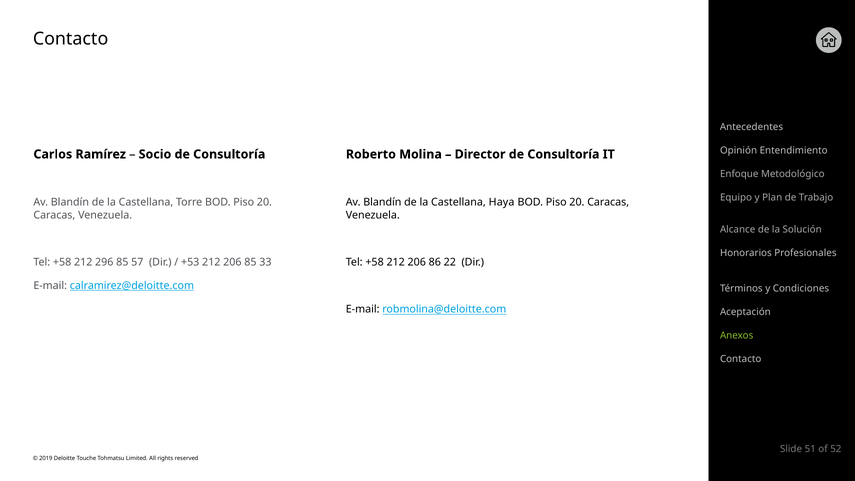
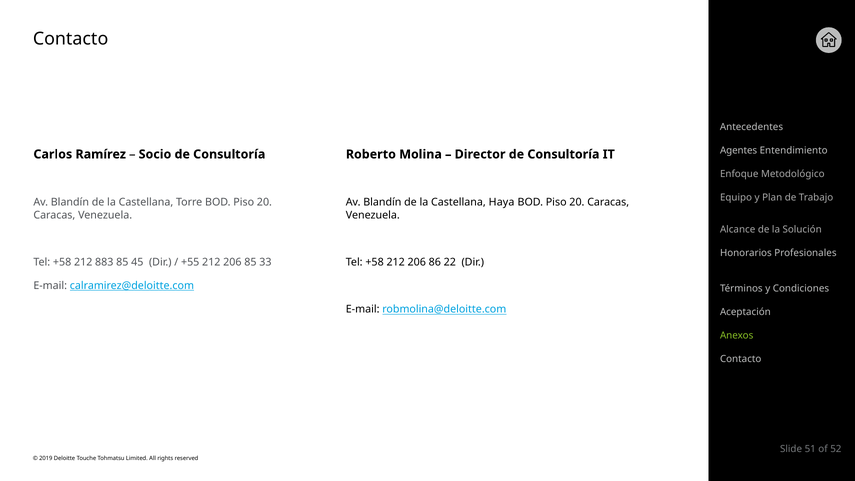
Opinión: Opinión -> Agentes
296: 296 -> 883
57: 57 -> 45
+53: +53 -> +55
